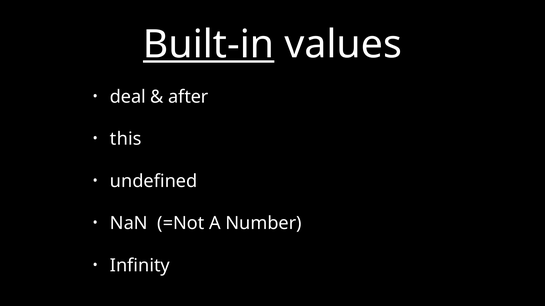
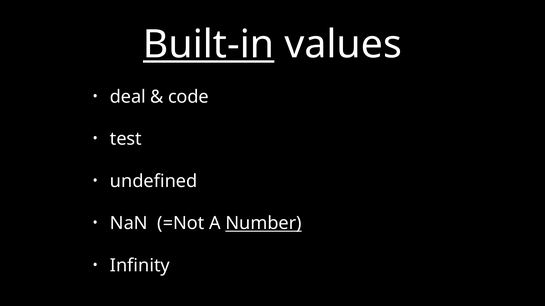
after: after -> code
this: this -> test
Number underline: none -> present
